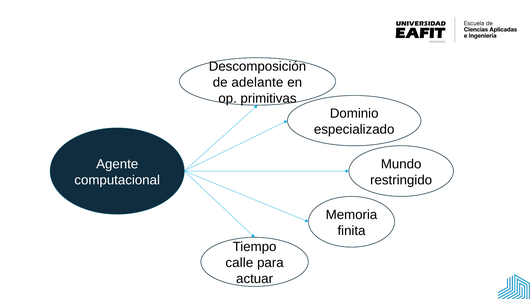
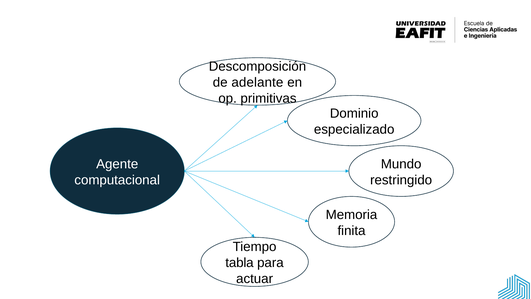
calle: calle -> tabla
